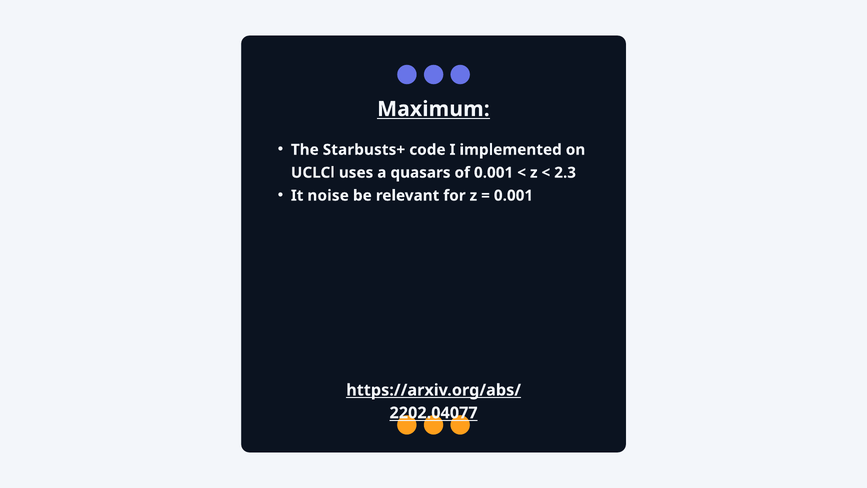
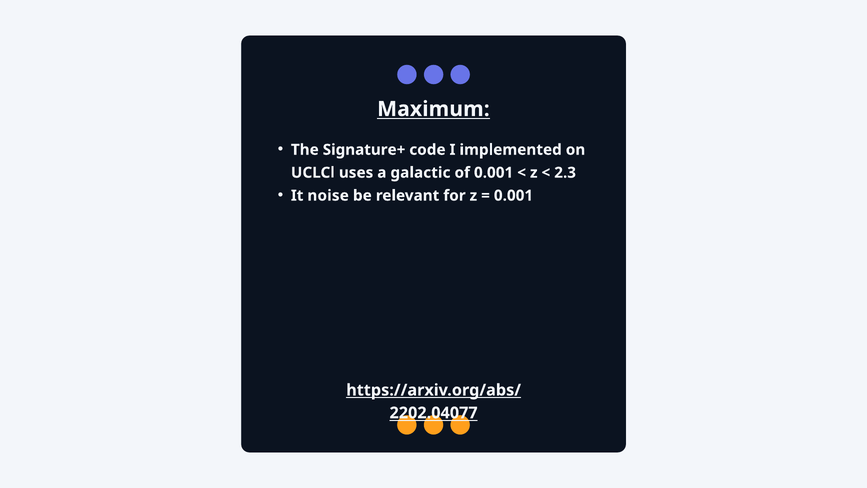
Starbusts+: Starbusts+ -> Signature+
quasars: quasars -> galactic
